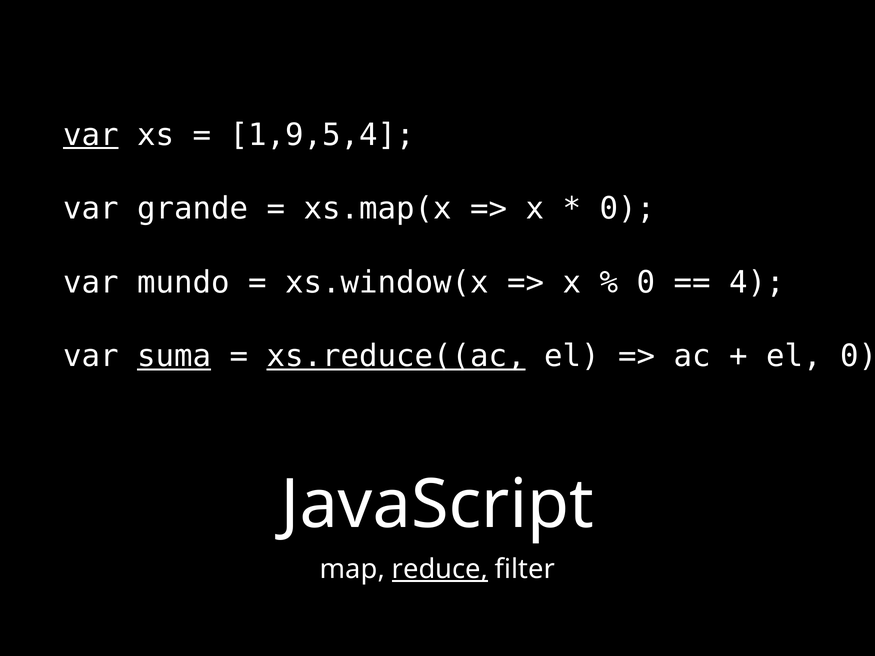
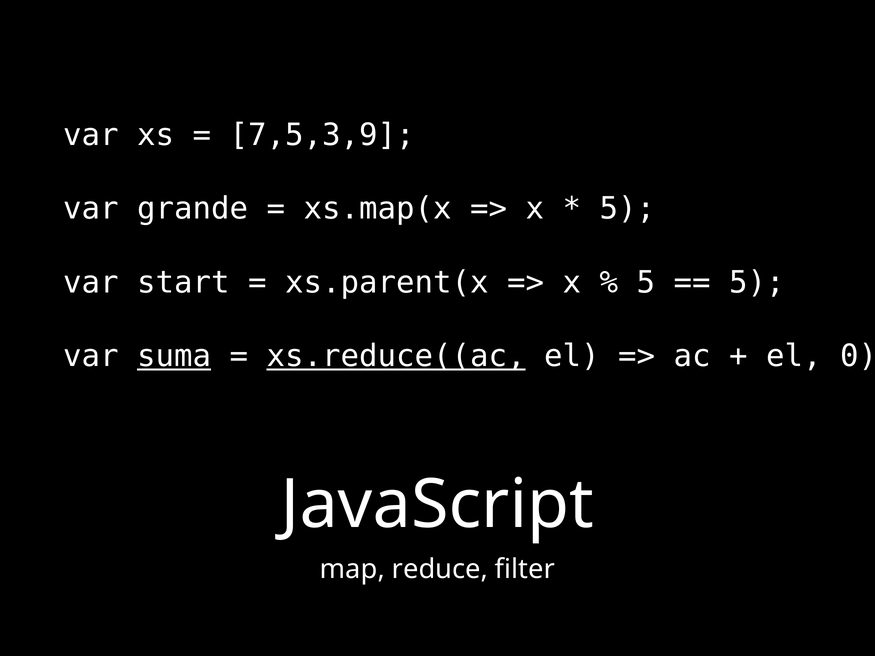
var at (91, 135) underline: present -> none
1,9,5,4: 1,9,5,4 -> 7,5,3,9
0 at (627, 209): 0 -> 5
mundo: mundo -> start
xs.window(x: xs.window(x -> xs.parent(x
0 at (646, 283): 0 -> 5
4 at (757, 283): 4 -> 5
reduce underline: present -> none
